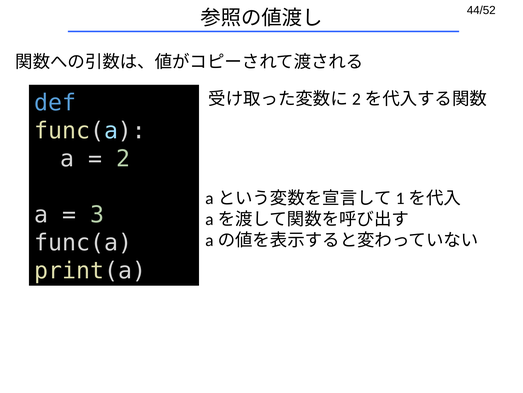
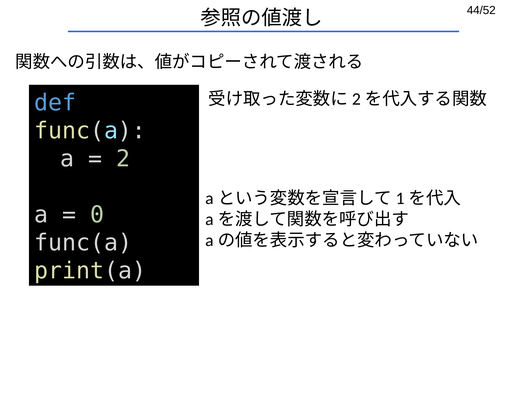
3: 3 -> 0
